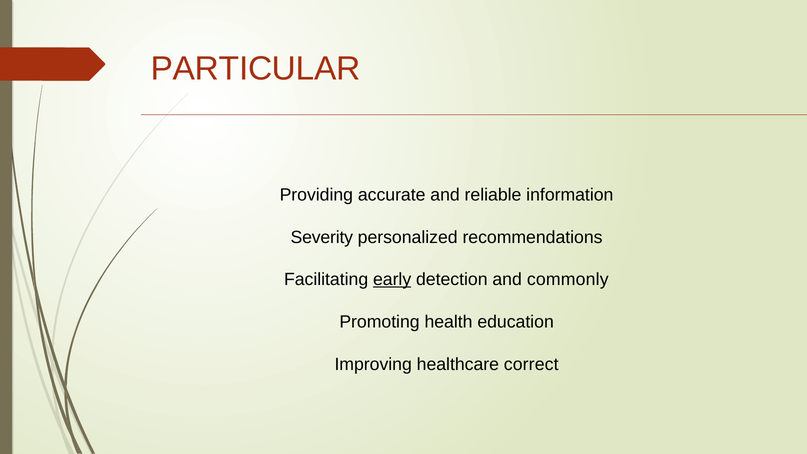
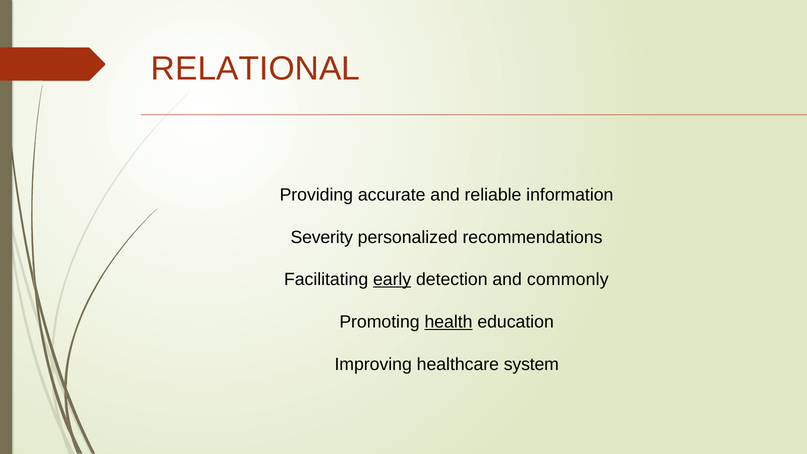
PARTICULAR: PARTICULAR -> RELATIONAL
health underline: none -> present
correct: correct -> system
